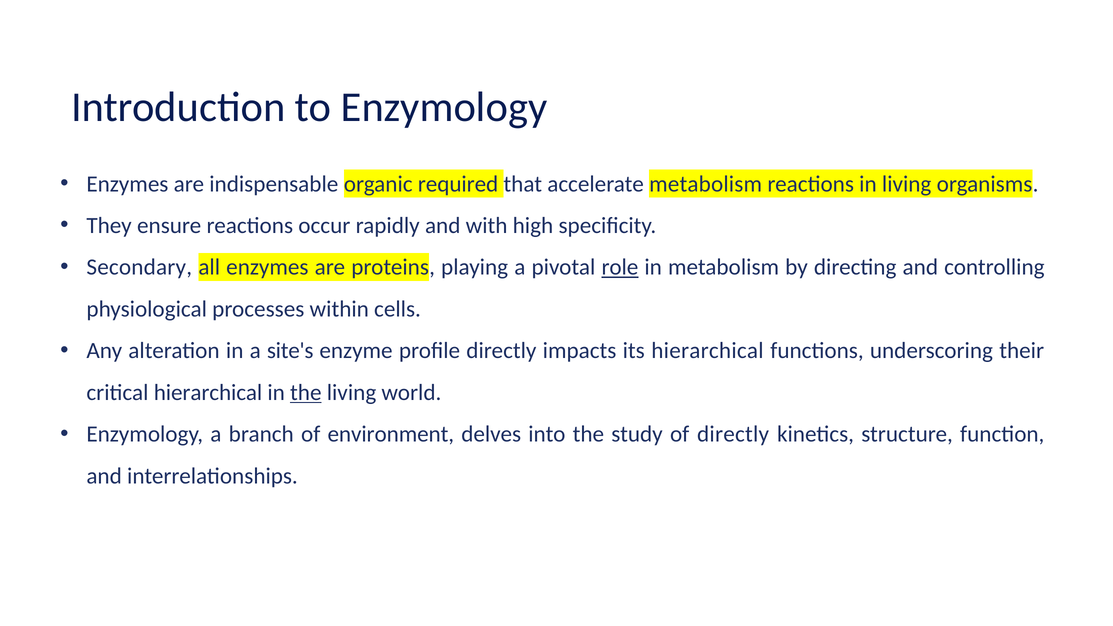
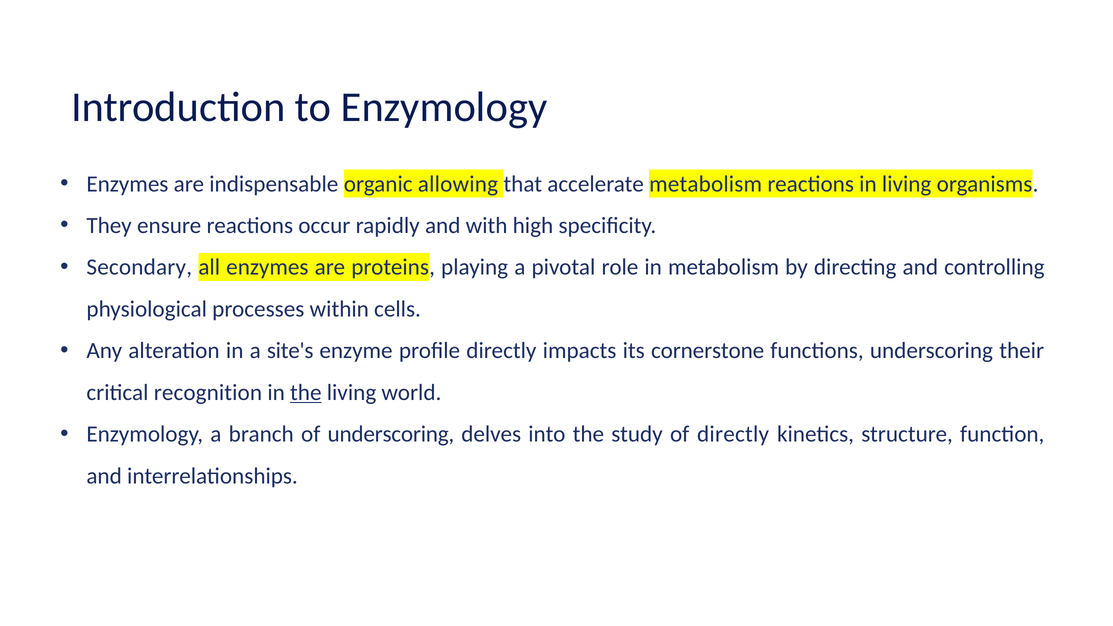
required: required -> allowing
role underline: present -> none
its hierarchical: hierarchical -> cornerstone
critical hierarchical: hierarchical -> recognition
of environment: environment -> underscoring
